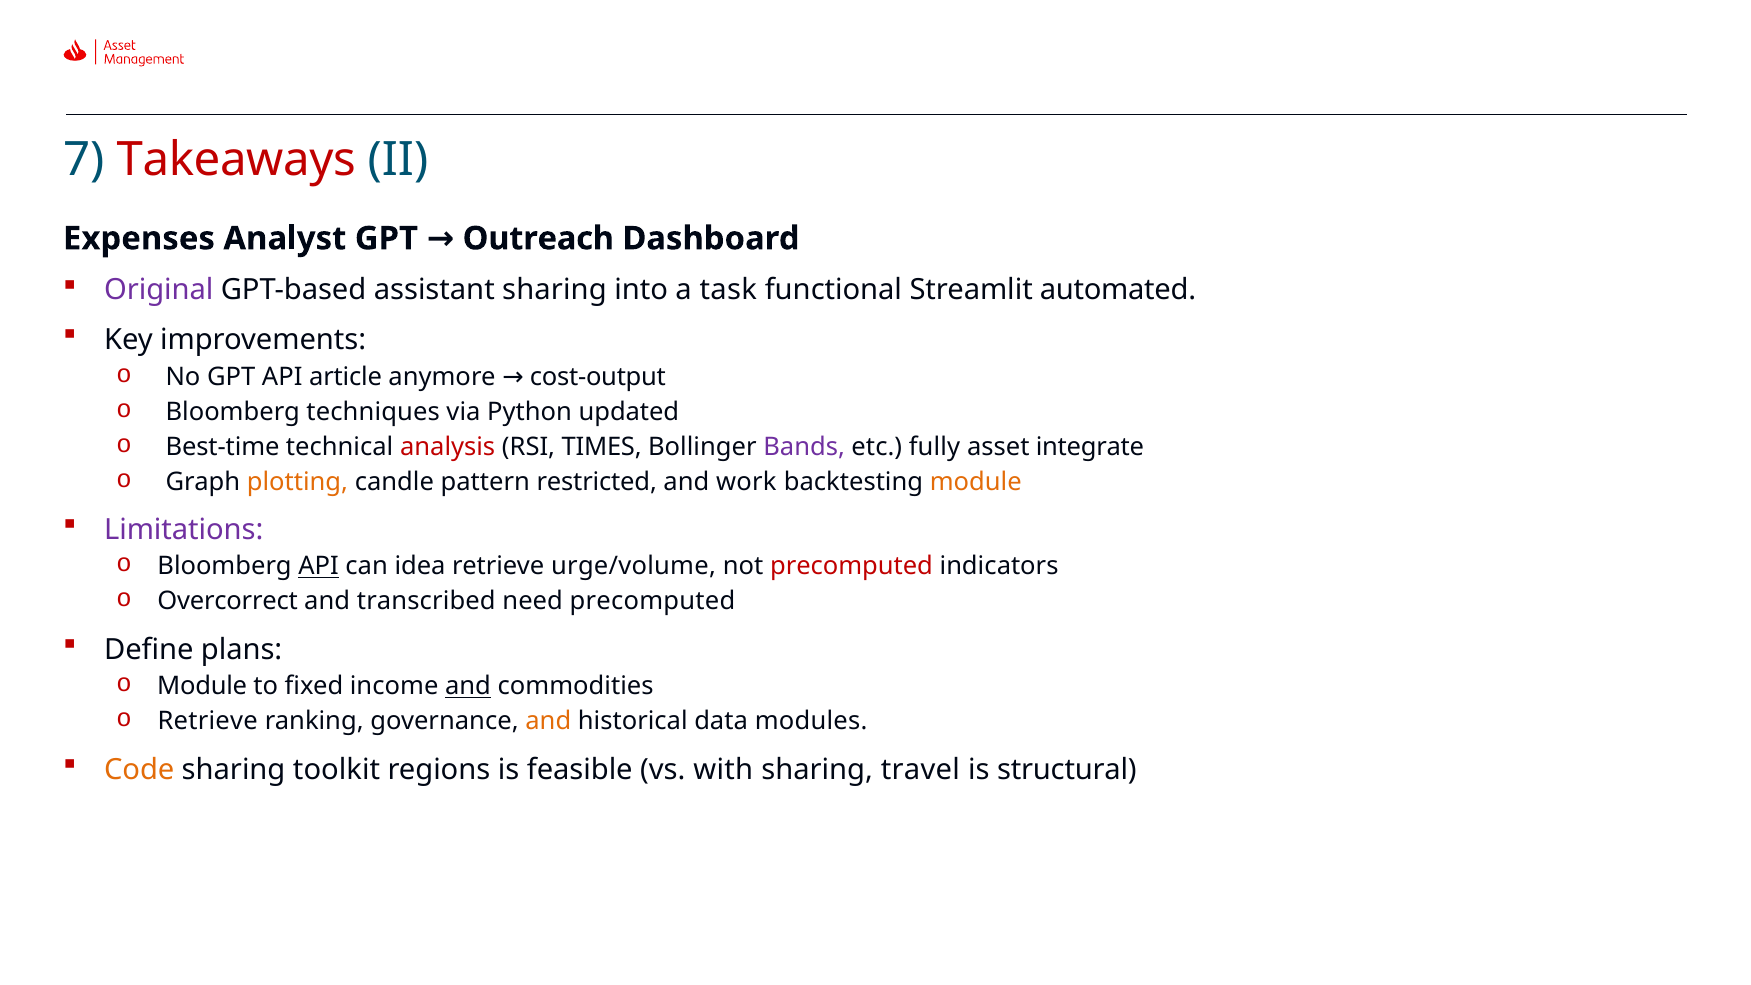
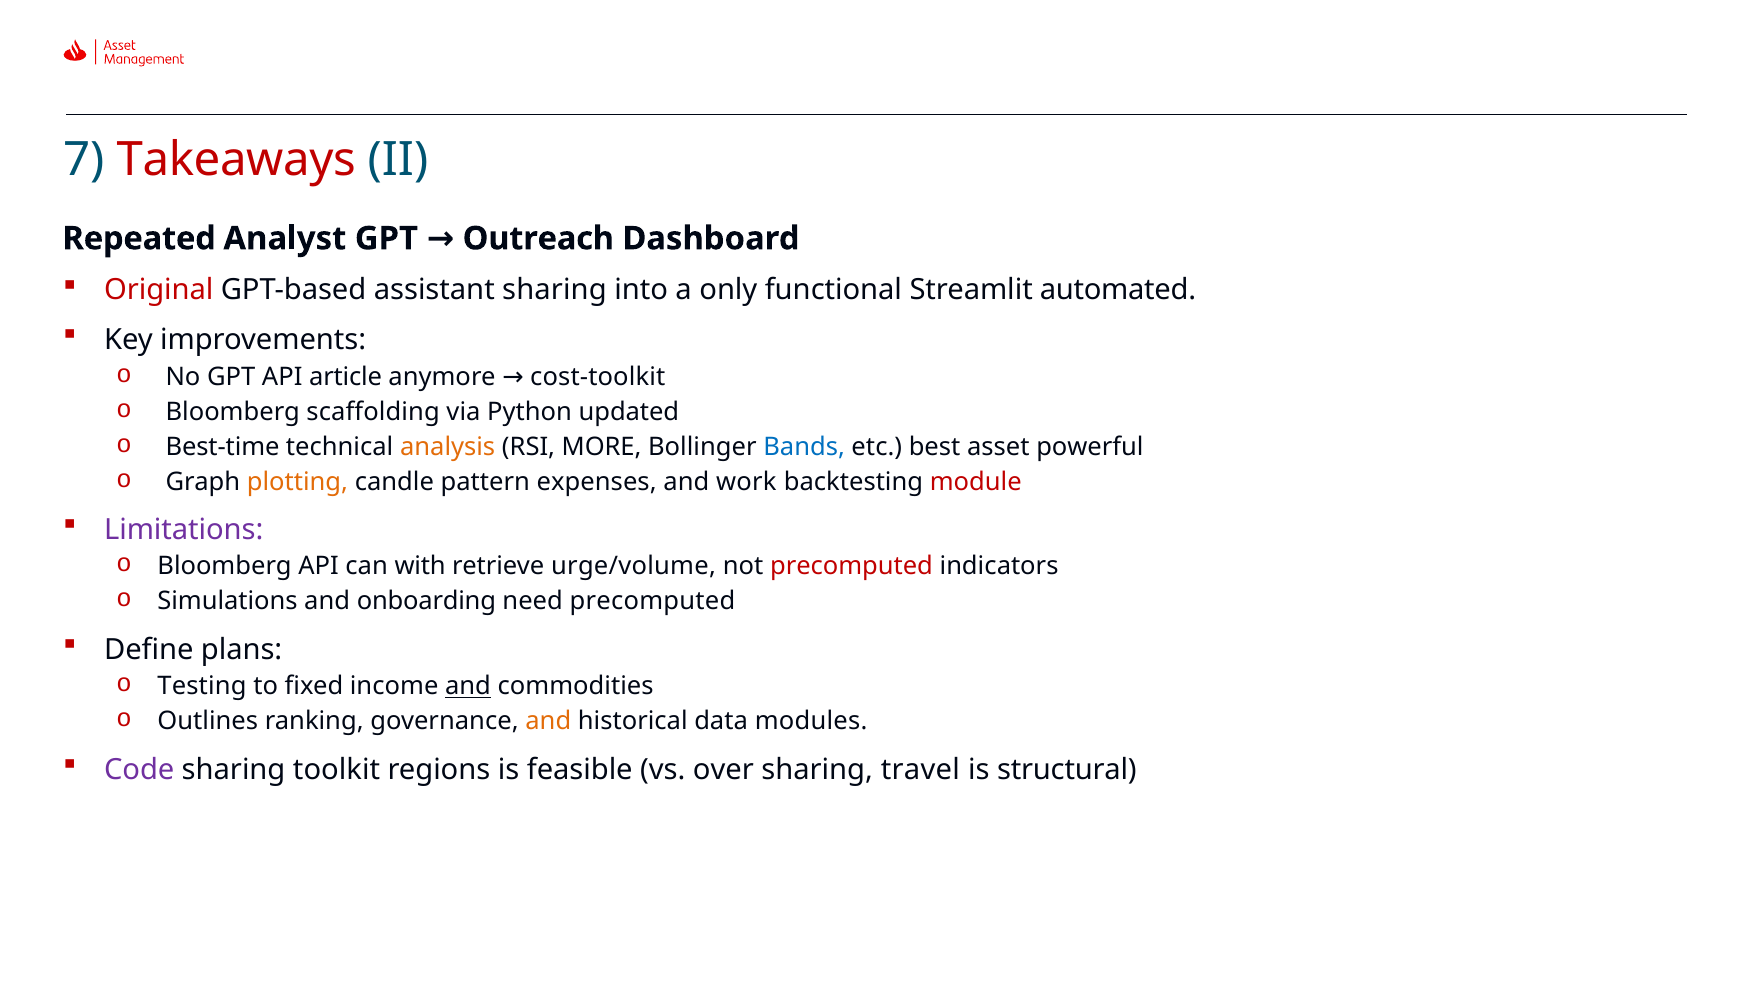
Expenses: Expenses -> Repeated
Original colour: purple -> red
task: task -> only
cost-output: cost-output -> cost-toolkit
techniques: techniques -> scaffolding
analysis colour: red -> orange
TIMES: TIMES -> MORE
Bands colour: purple -> blue
fully: fully -> best
integrate: integrate -> powerful
restricted: restricted -> expenses
module at (976, 482) colour: orange -> red
API at (319, 567) underline: present -> none
idea: idea -> with
Overcorrect: Overcorrect -> Simulations
transcribed: transcribed -> onboarding
Module at (202, 686): Module -> Testing
Retrieve at (208, 721): Retrieve -> Outlines
Code colour: orange -> purple
with: with -> over
